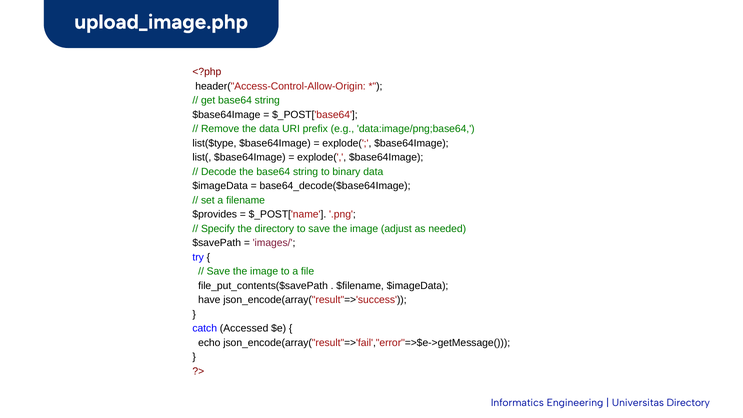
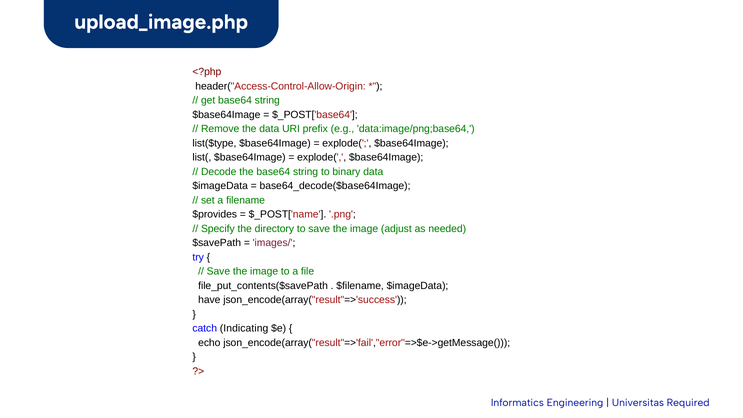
Accessed: Accessed -> Indicating
Universitas Directory: Directory -> Required
